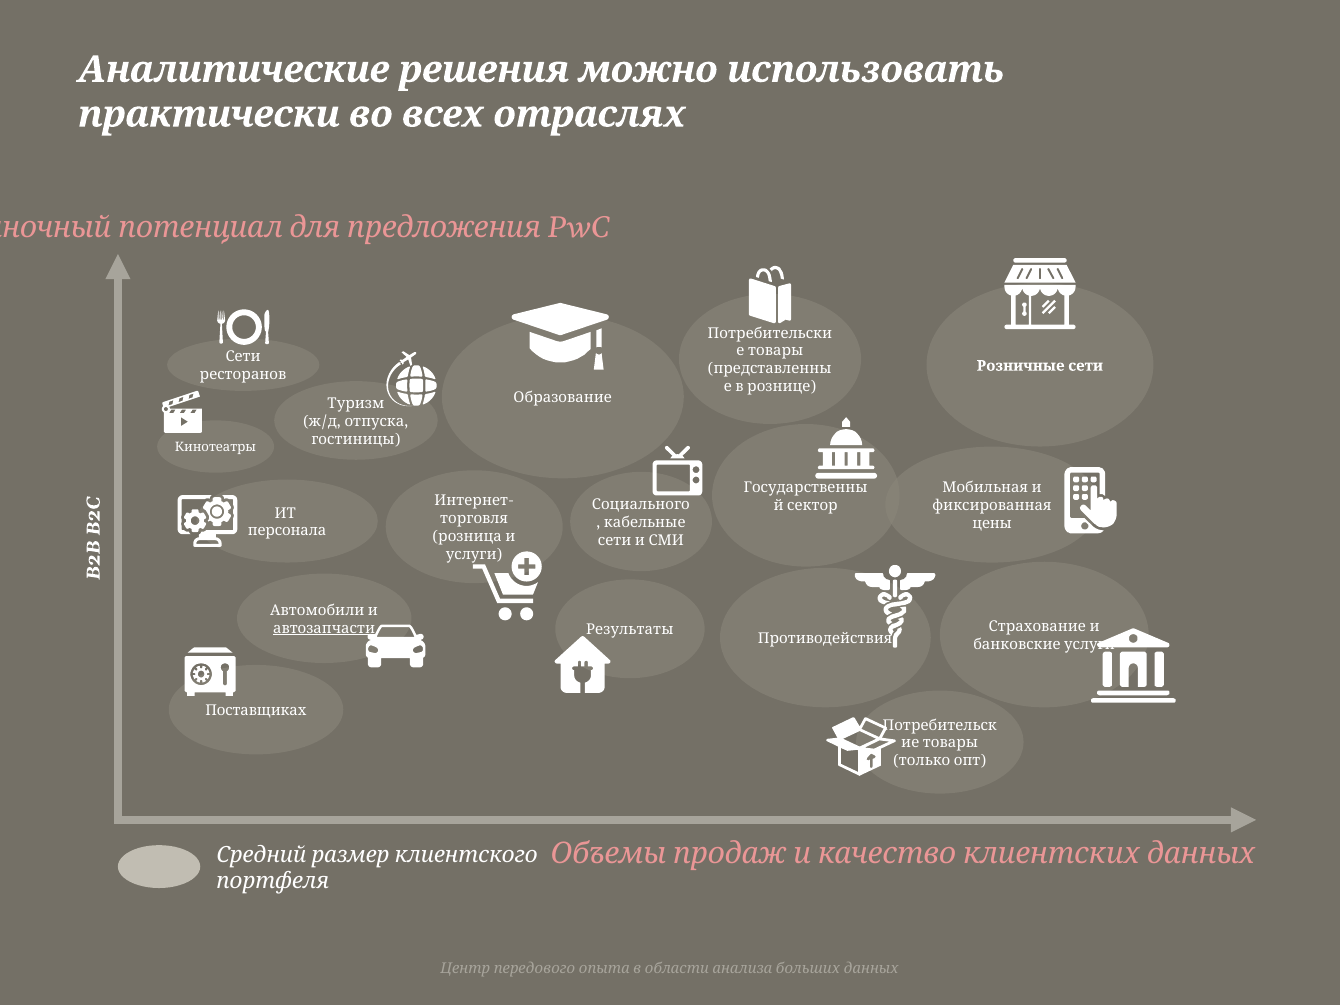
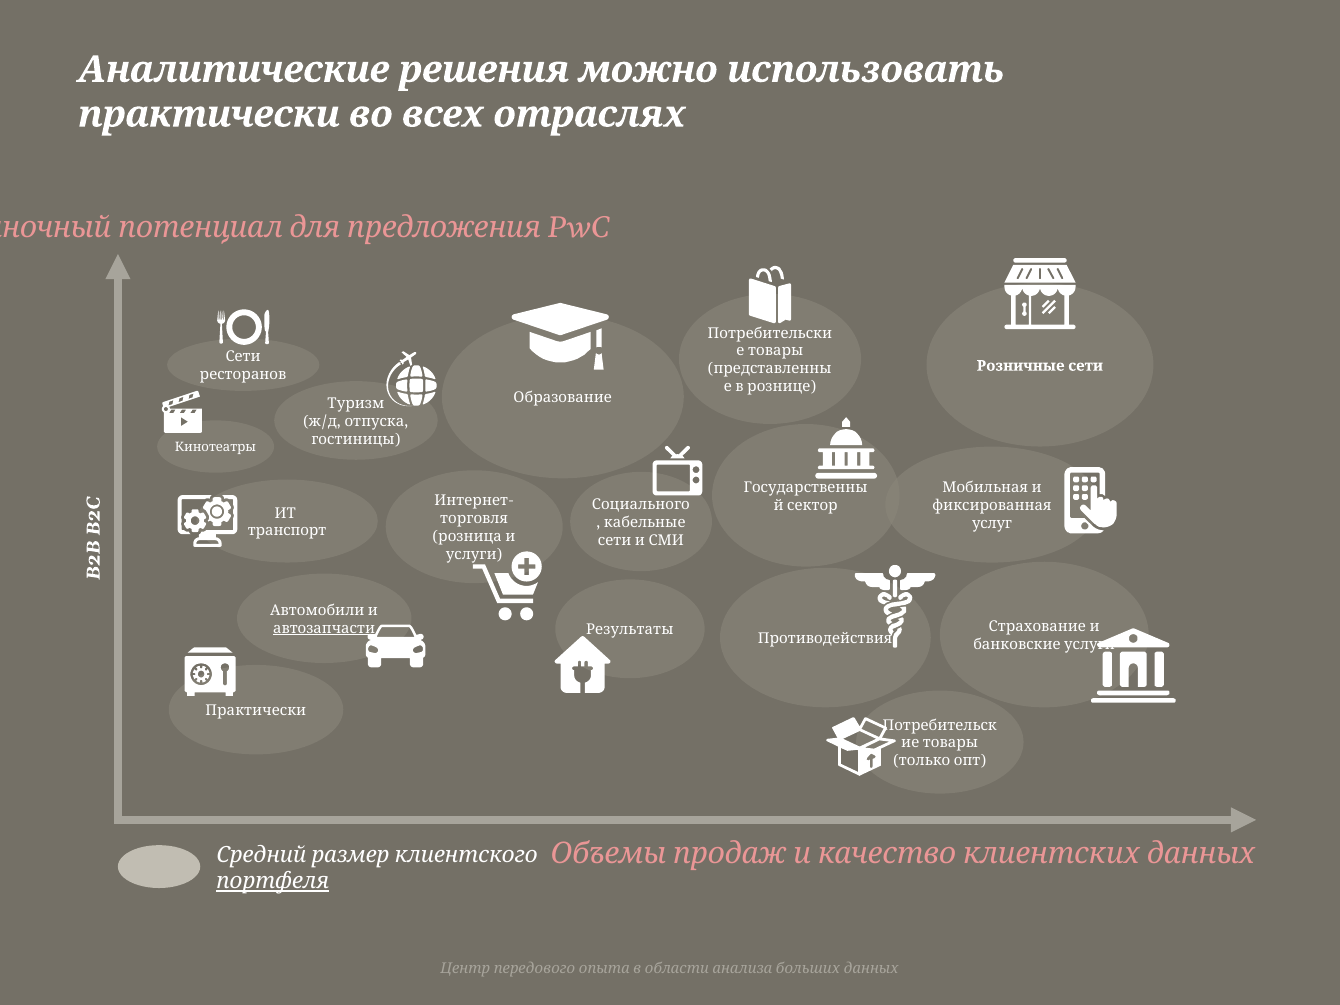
цены: цены -> услуг
персонала: персонала -> транспорт
Поставщиках at (256, 711): Поставщиках -> Практически
портфеля underline: none -> present
